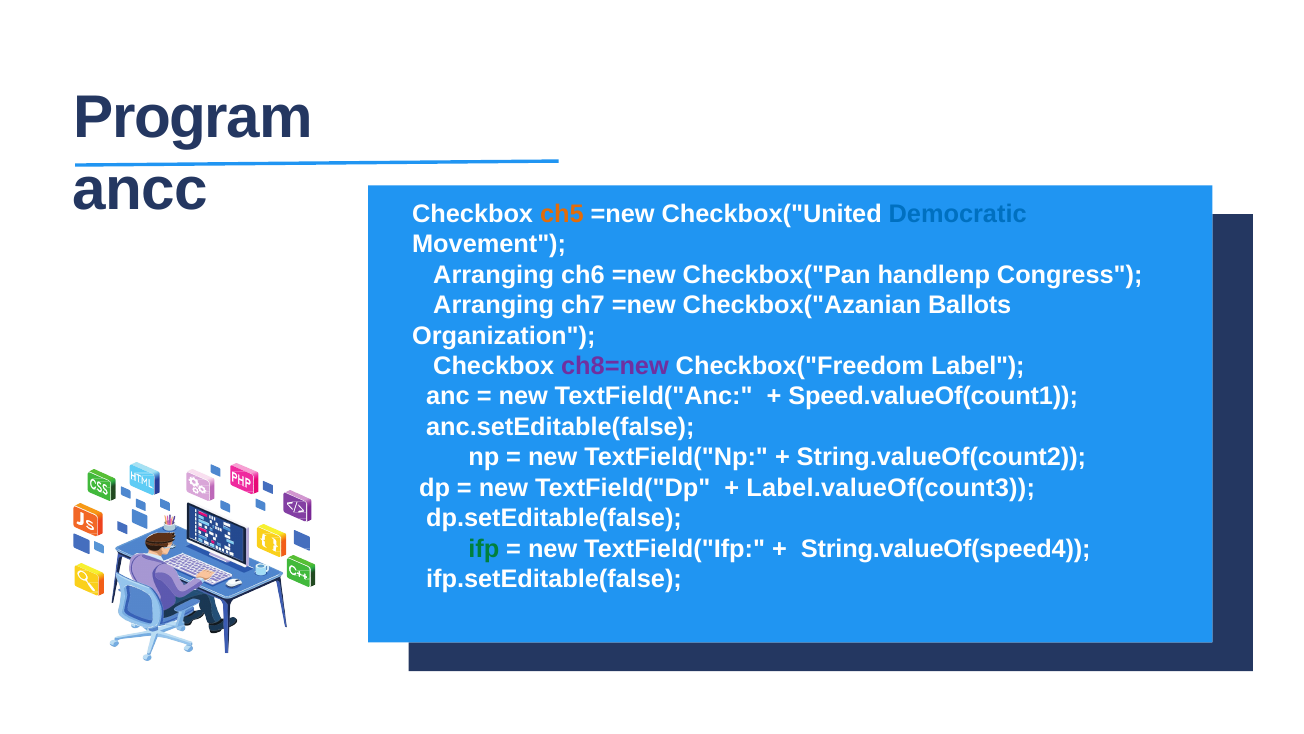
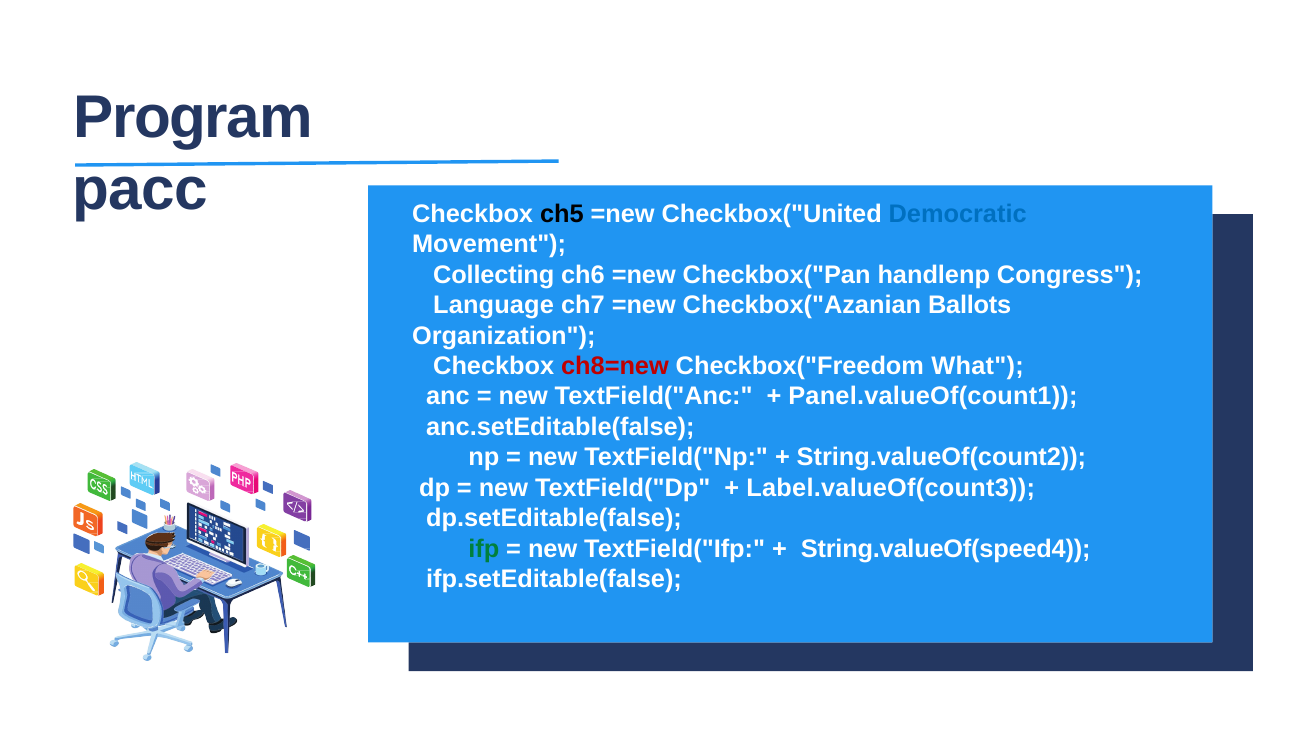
ancc: ancc -> pacc
ch5 colour: orange -> black
Arranging at (494, 275): Arranging -> Collecting
Arranging at (494, 305): Arranging -> Language
ch8=new colour: purple -> red
Label: Label -> What
Speed.valueOf(count1: Speed.valueOf(count1 -> Panel.valueOf(count1
